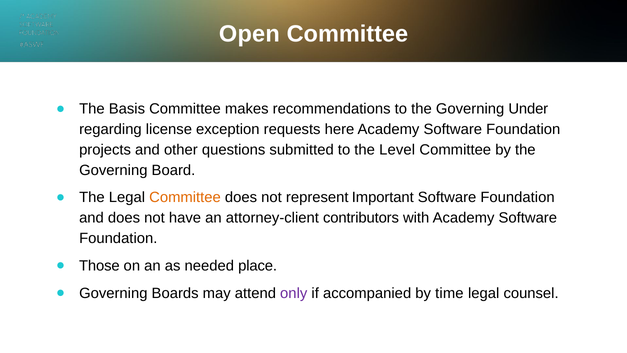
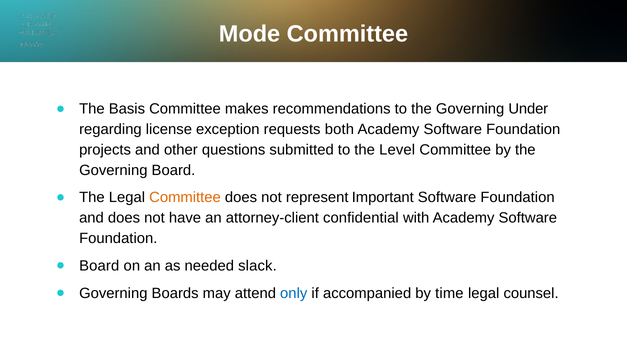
Open: Open -> Mode
here: here -> both
contributors: contributors -> confidential
Those at (99, 266): Those -> Board
place: place -> slack
only colour: purple -> blue
